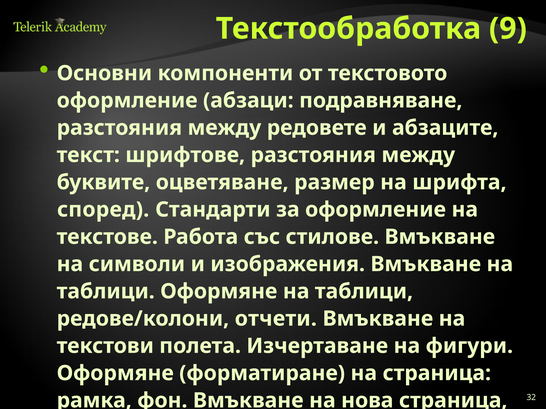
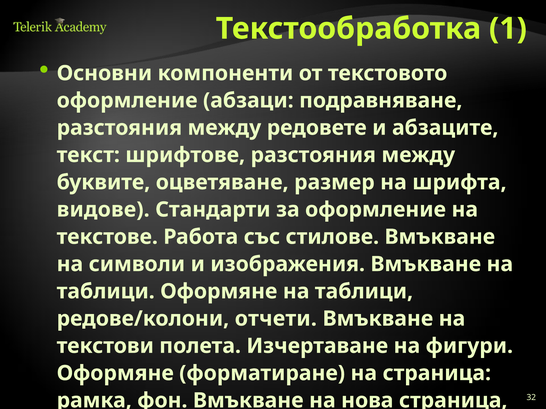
9: 9 -> 1
според: според -> видове
